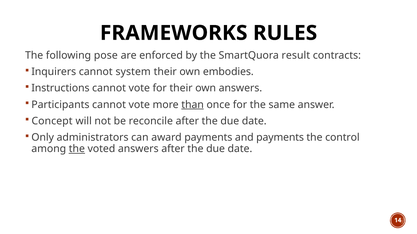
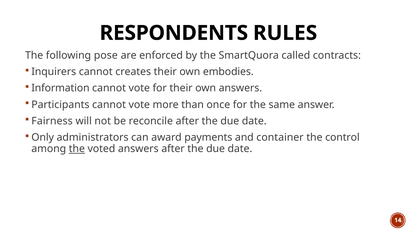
FRAMEWORKS: FRAMEWORKS -> RESPONDENTS
result: result -> called
system: system -> creates
Instructions: Instructions -> Information
than underline: present -> none
Concept: Concept -> Fairness
and payments: payments -> container
